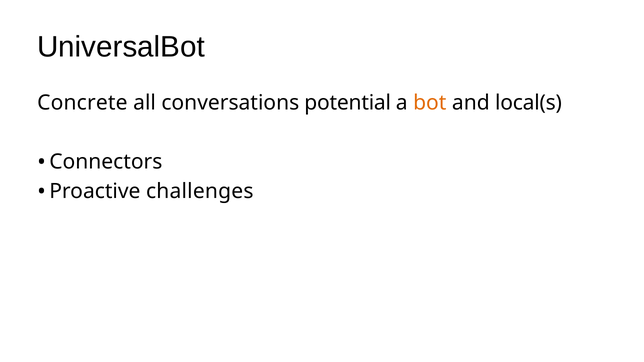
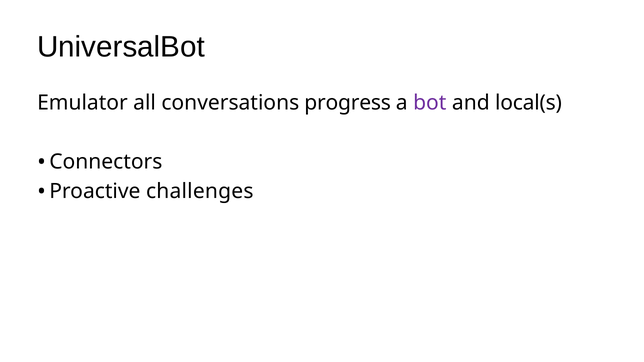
Concrete: Concrete -> Emulator
potential: potential -> progress
bot colour: orange -> purple
